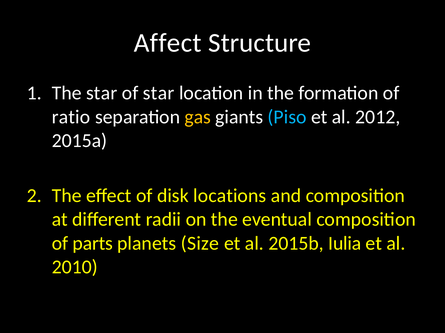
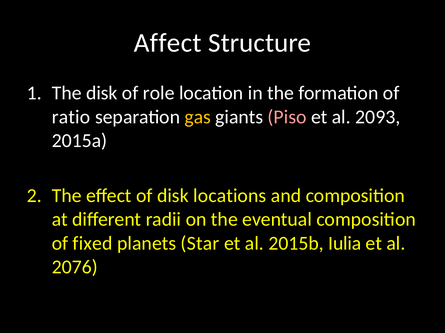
The star: star -> disk
of star: star -> role
Piso colour: light blue -> pink
2012: 2012 -> 2093
parts: parts -> fixed
Size: Size -> Star
2010: 2010 -> 2076
